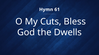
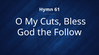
Dwells: Dwells -> Follow
